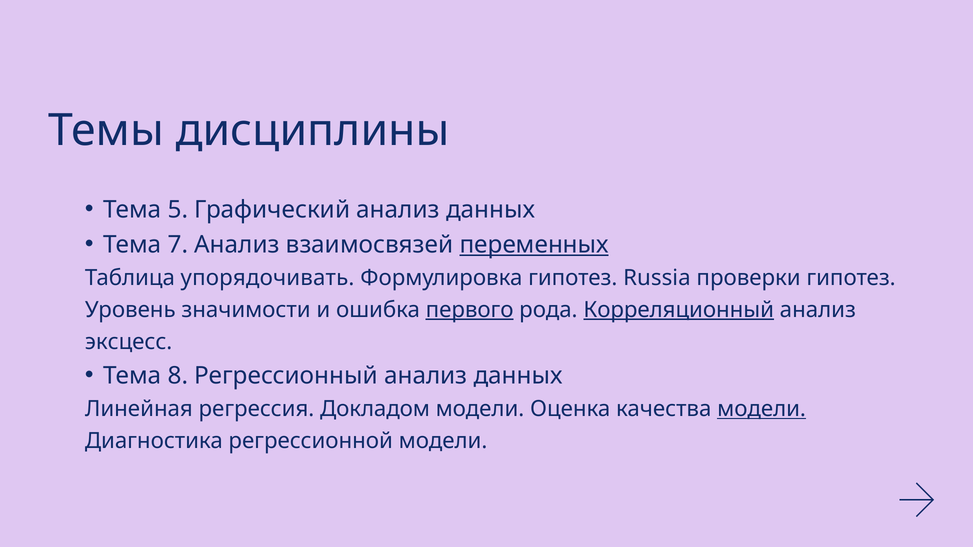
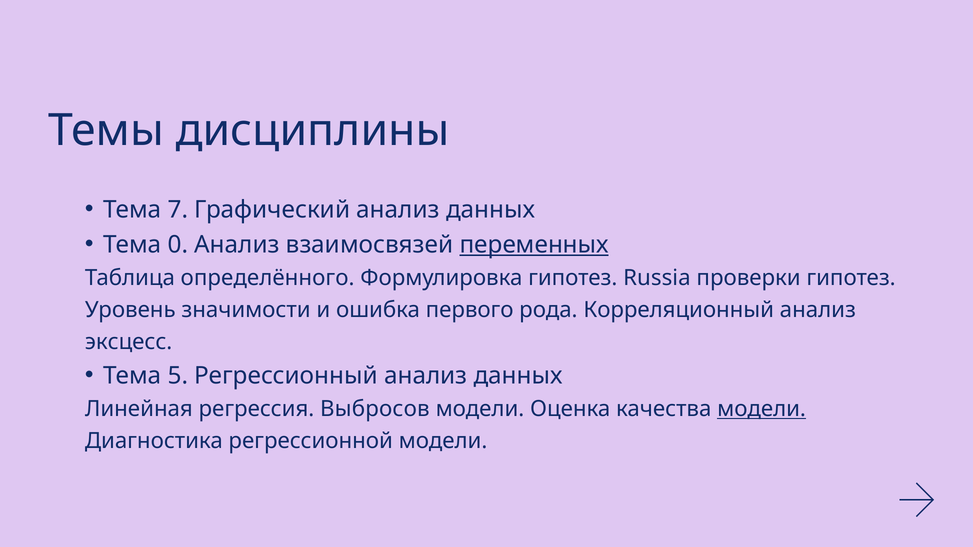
5: 5 -> 7
7: 7 -> 0
упорядочивать: упорядочивать -> определённого
первого underline: present -> none
Корреляционный underline: present -> none
8: 8 -> 5
Докладом: Докладом -> Выбросов
